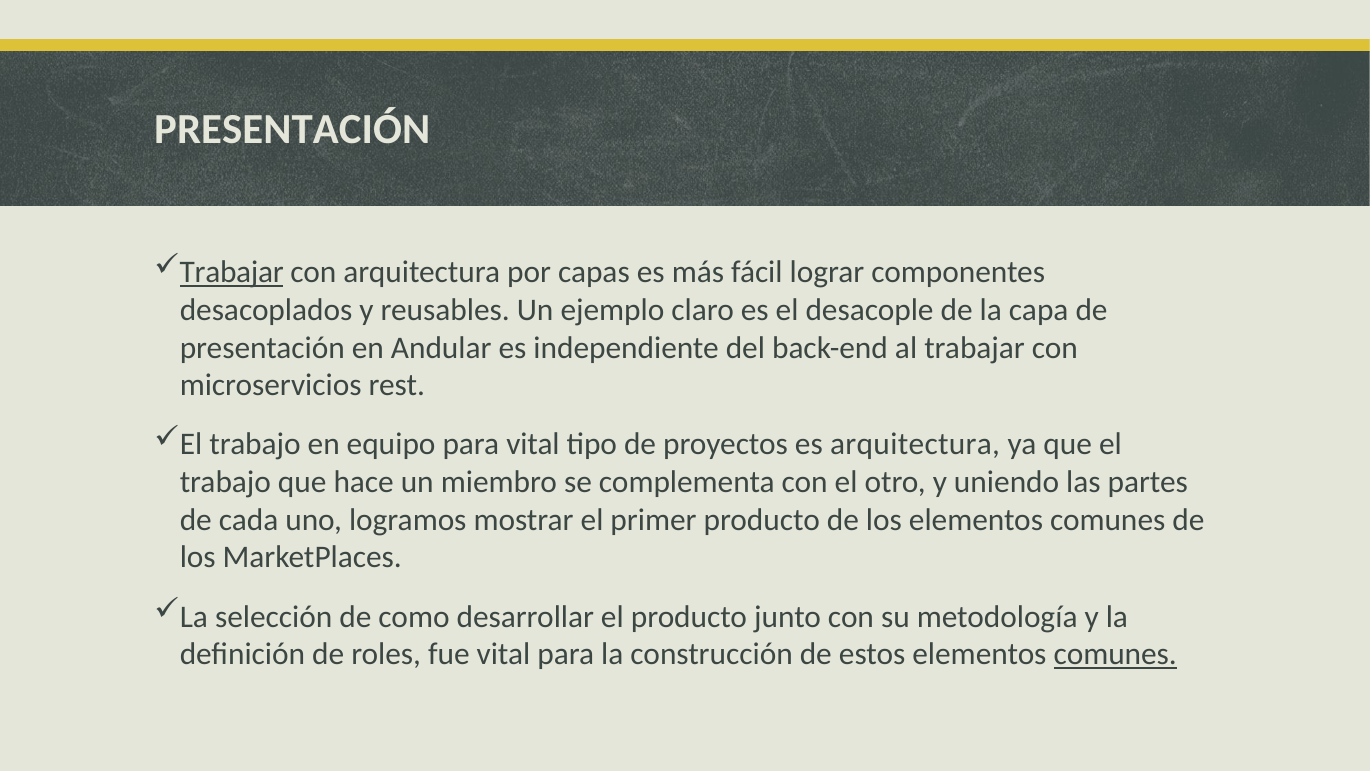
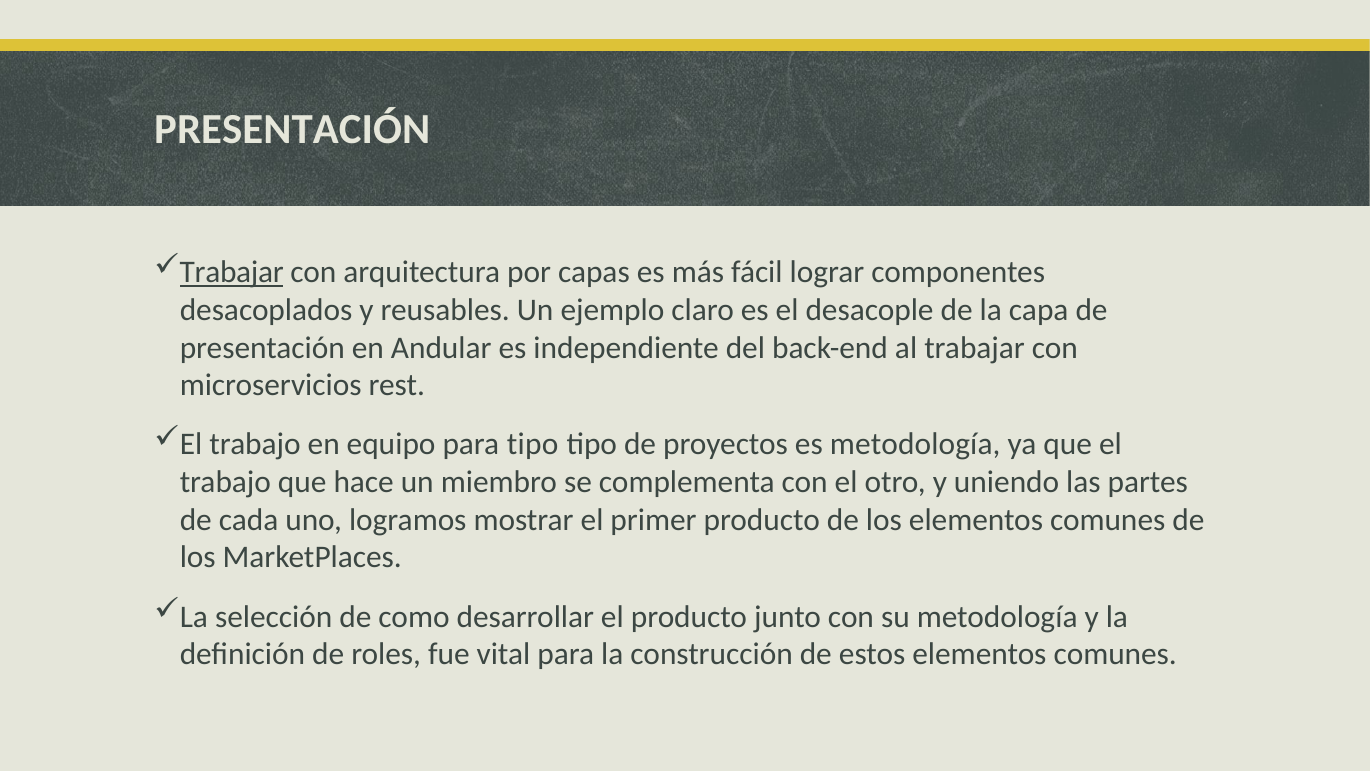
para vital: vital -> tipo
es arquitectura: arquitectura -> metodología
comunes at (1115, 654) underline: present -> none
